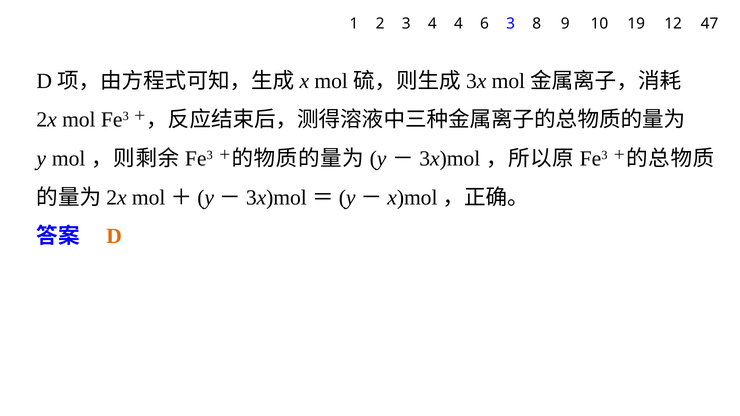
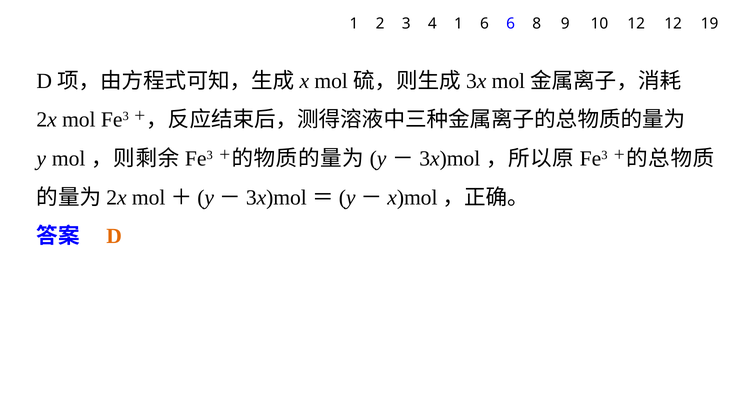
4 4: 4 -> 1
6 3: 3 -> 6
10 19: 19 -> 12
47: 47 -> 19
